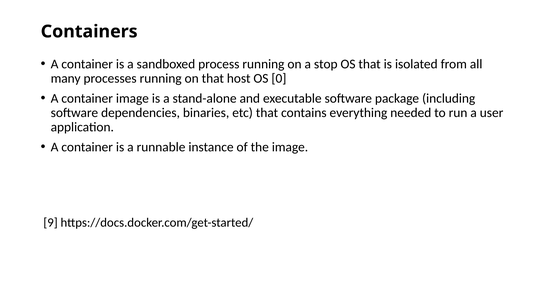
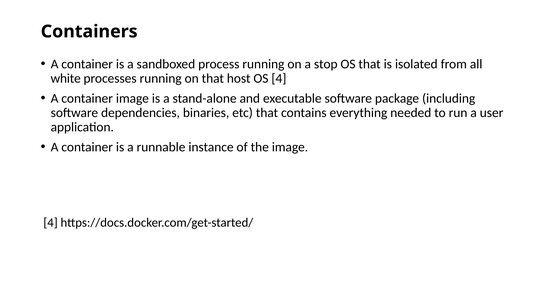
many: many -> white
OS 0: 0 -> 4
9 at (51, 223): 9 -> 4
